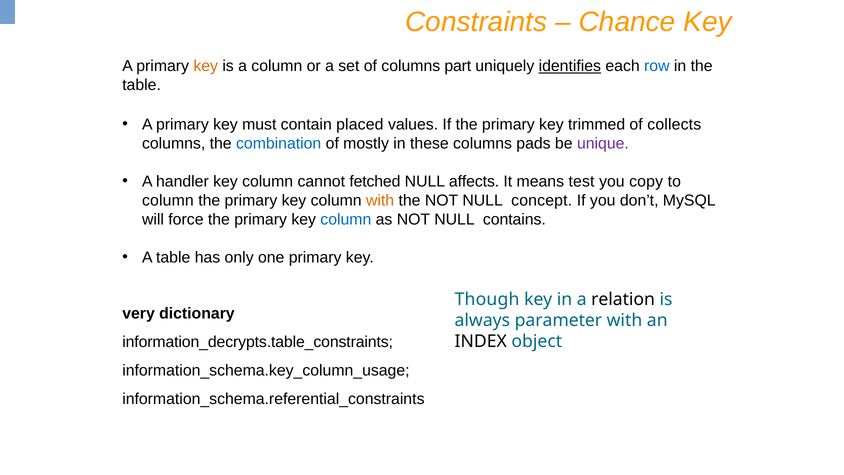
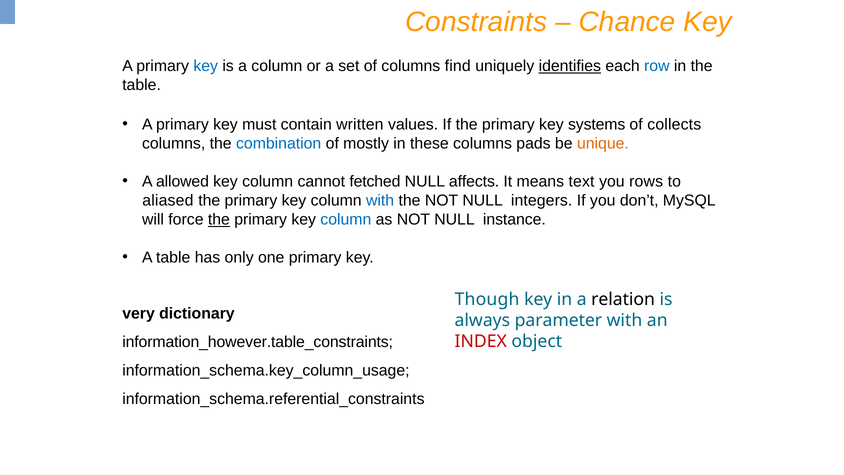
key at (206, 66) colour: orange -> blue
part: part -> find
placed: placed -> written
trimmed: trimmed -> systems
unique colour: purple -> orange
handler: handler -> allowed
test: test -> text
copy: copy -> rows
column at (168, 200): column -> aliased
with at (380, 200) colour: orange -> blue
concept: concept -> integers
the at (219, 219) underline: none -> present
contains: contains -> instance
information_decrypts.table_constraints: information_decrypts.table_constraints -> information_however.table_constraints
INDEX colour: black -> red
